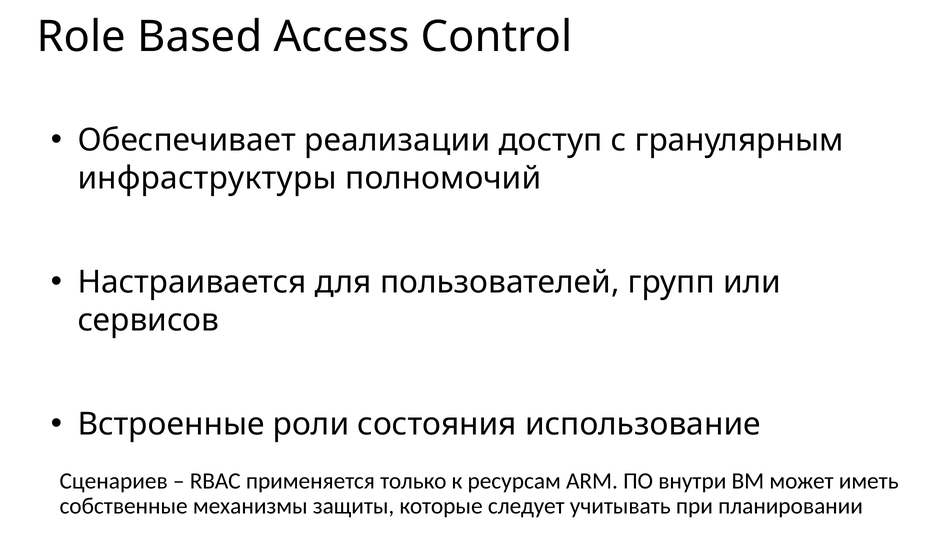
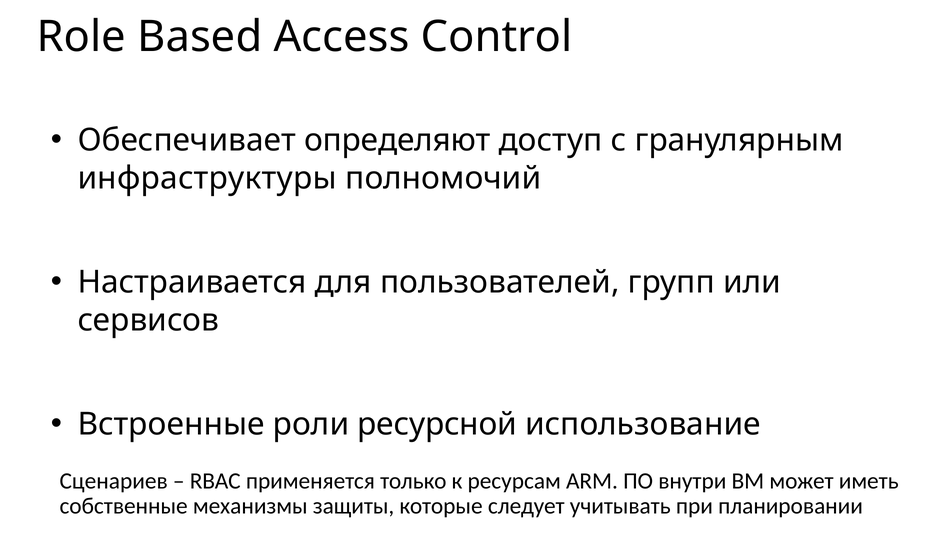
реализации: реализации -> определяют
состояния: состояния -> ресурсной
